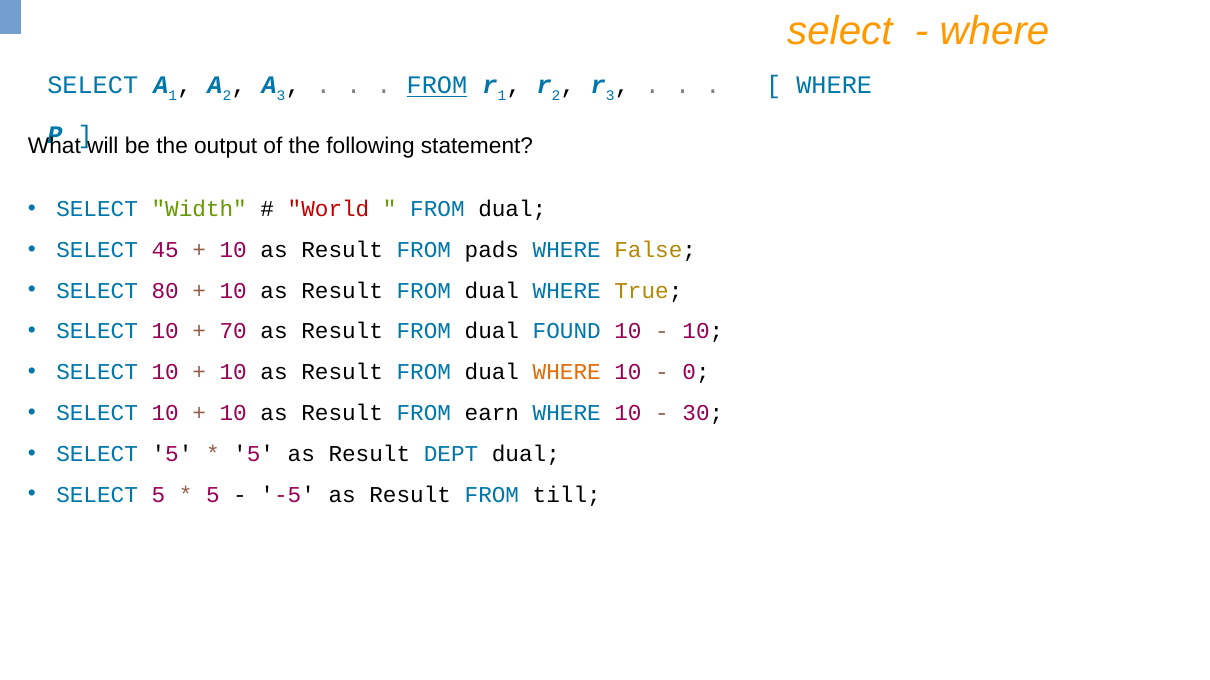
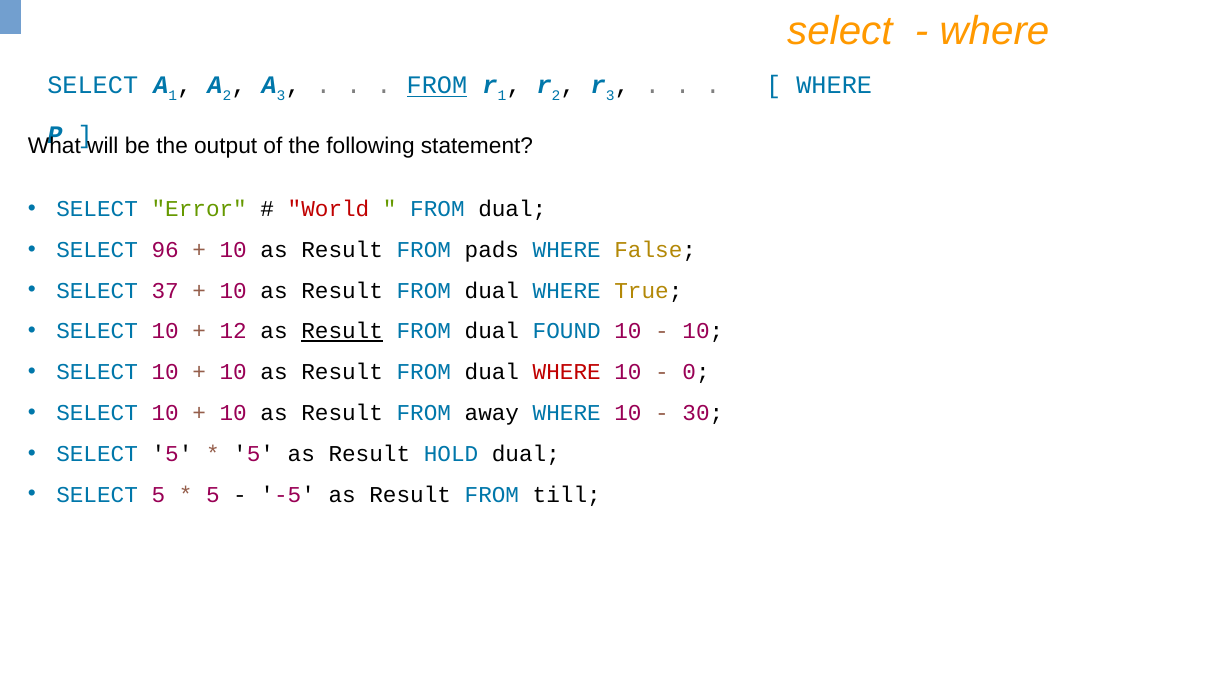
Width: Width -> Error
45: 45 -> 96
80: 80 -> 37
70: 70 -> 12
Result at (342, 332) underline: none -> present
WHERE at (567, 373) colour: orange -> red
earn: earn -> away
DEPT: DEPT -> HOLD
